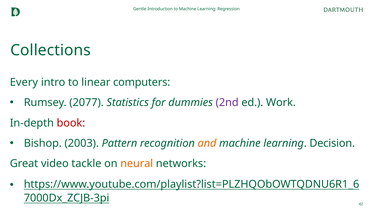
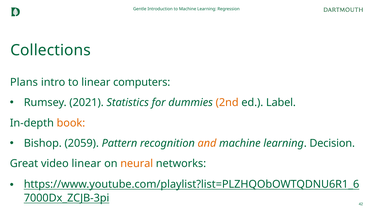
Every: Every -> Plans
2077: 2077 -> 2021
2nd colour: purple -> orange
Work: Work -> Label
book colour: red -> orange
2003: 2003 -> 2059
video tackle: tackle -> linear
